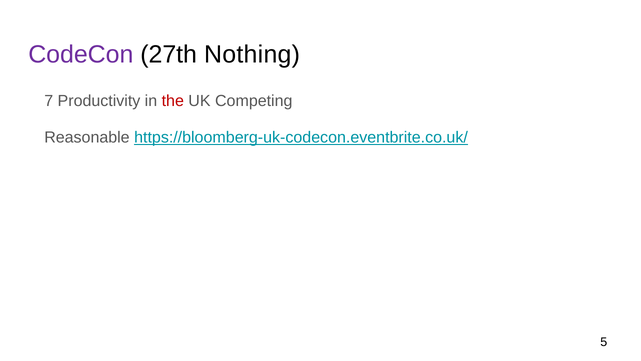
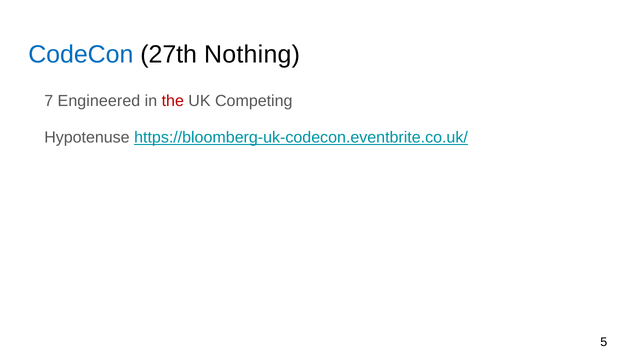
CodeCon colour: purple -> blue
Productivity: Productivity -> Engineered
Reasonable: Reasonable -> Hypotenuse
